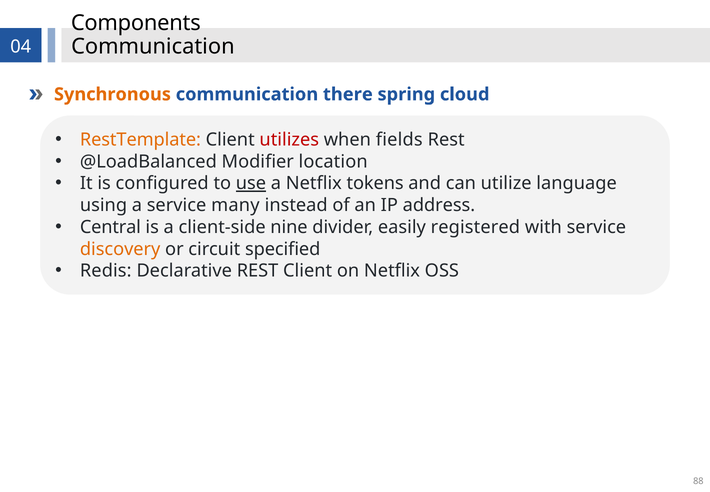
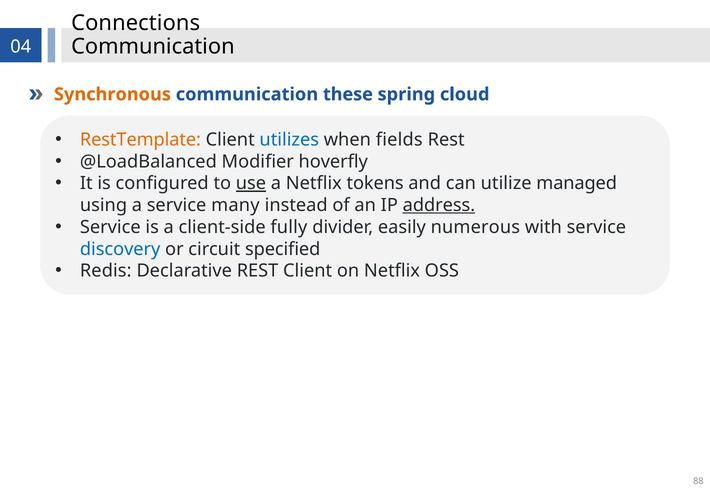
Components: Components -> Connections
there: there -> these
utilizes colour: red -> blue
location: location -> hoverfly
language: language -> managed
address underline: none -> present
Central at (110, 227): Central -> Service
nine: nine -> fully
registered: registered -> numerous
discovery colour: orange -> blue
